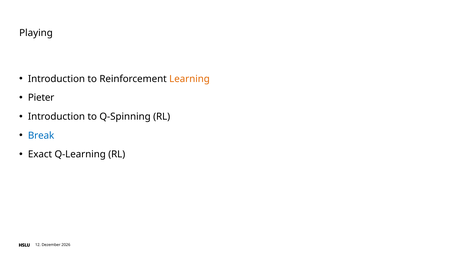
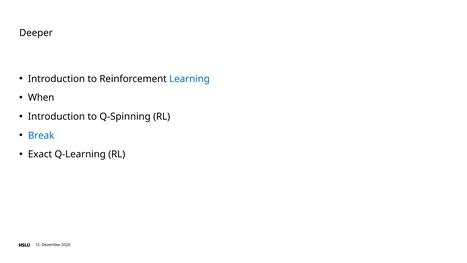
Playing: Playing -> Deeper
Learning colour: orange -> blue
Pieter: Pieter -> When
